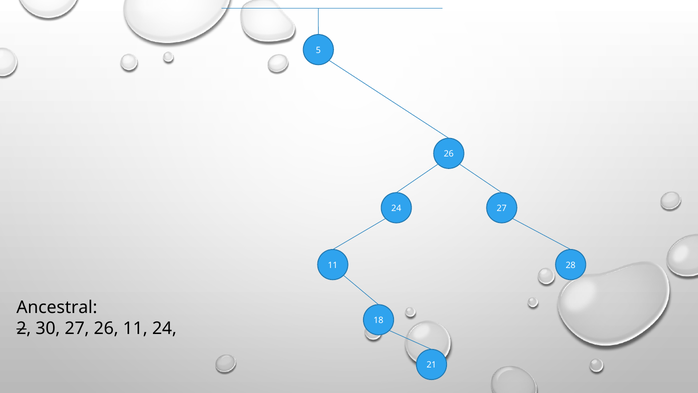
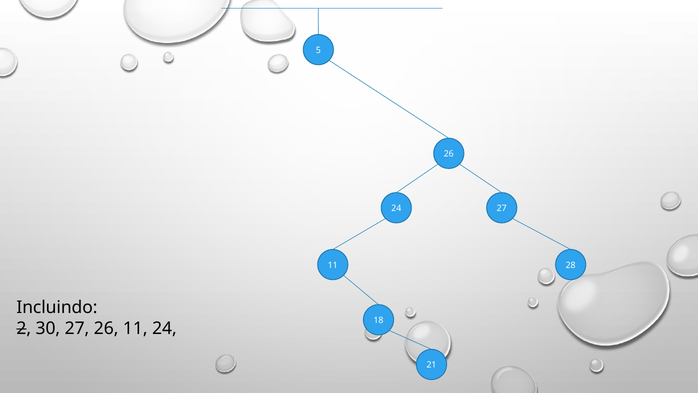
Ancestral: Ancestral -> Incluindo
